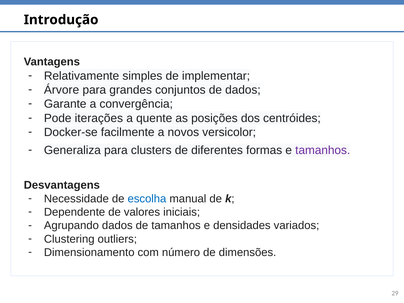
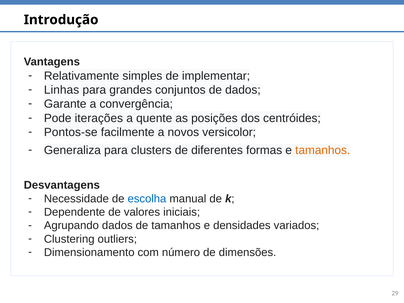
Árvore: Árvore -> Linhas
Docker-se: Docker-se -> Pontos-se
tamanhos at (323, 150) colour: purple -> orange
